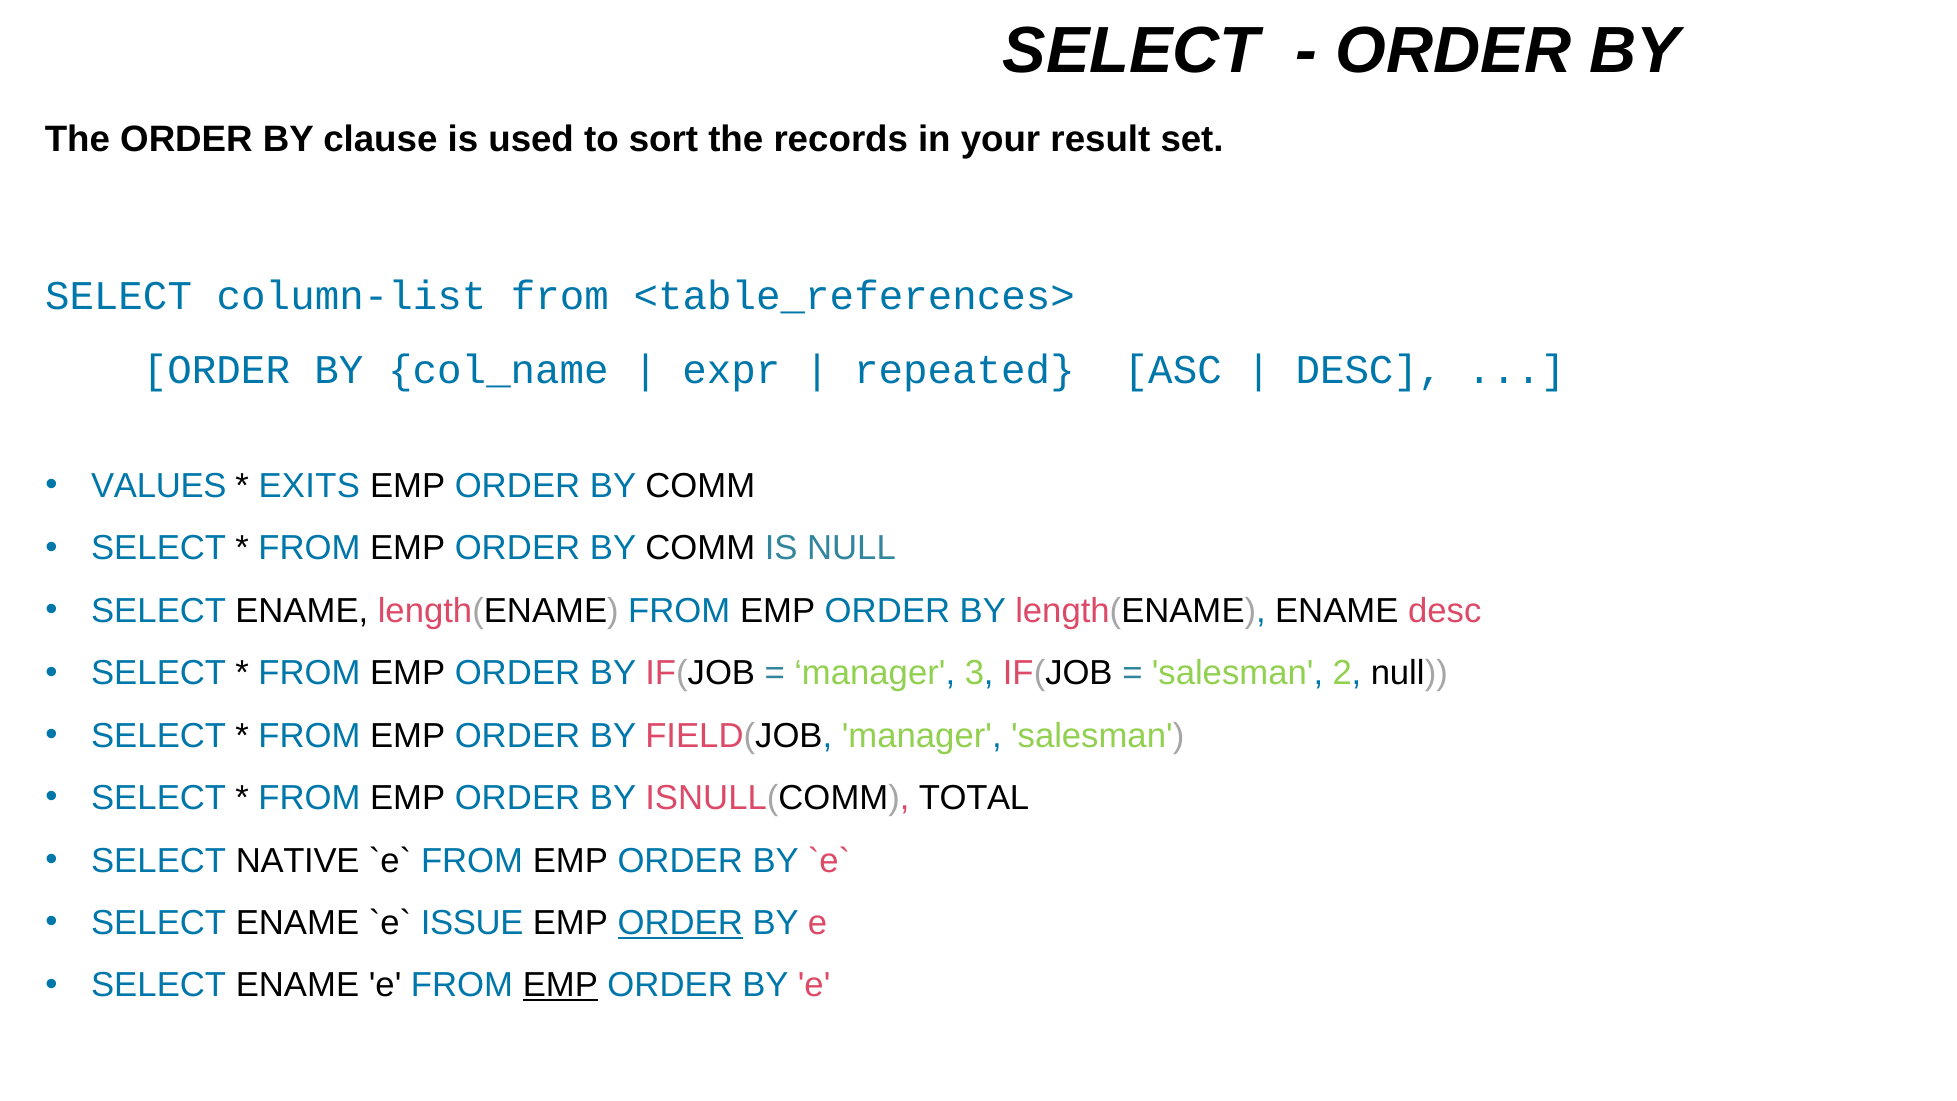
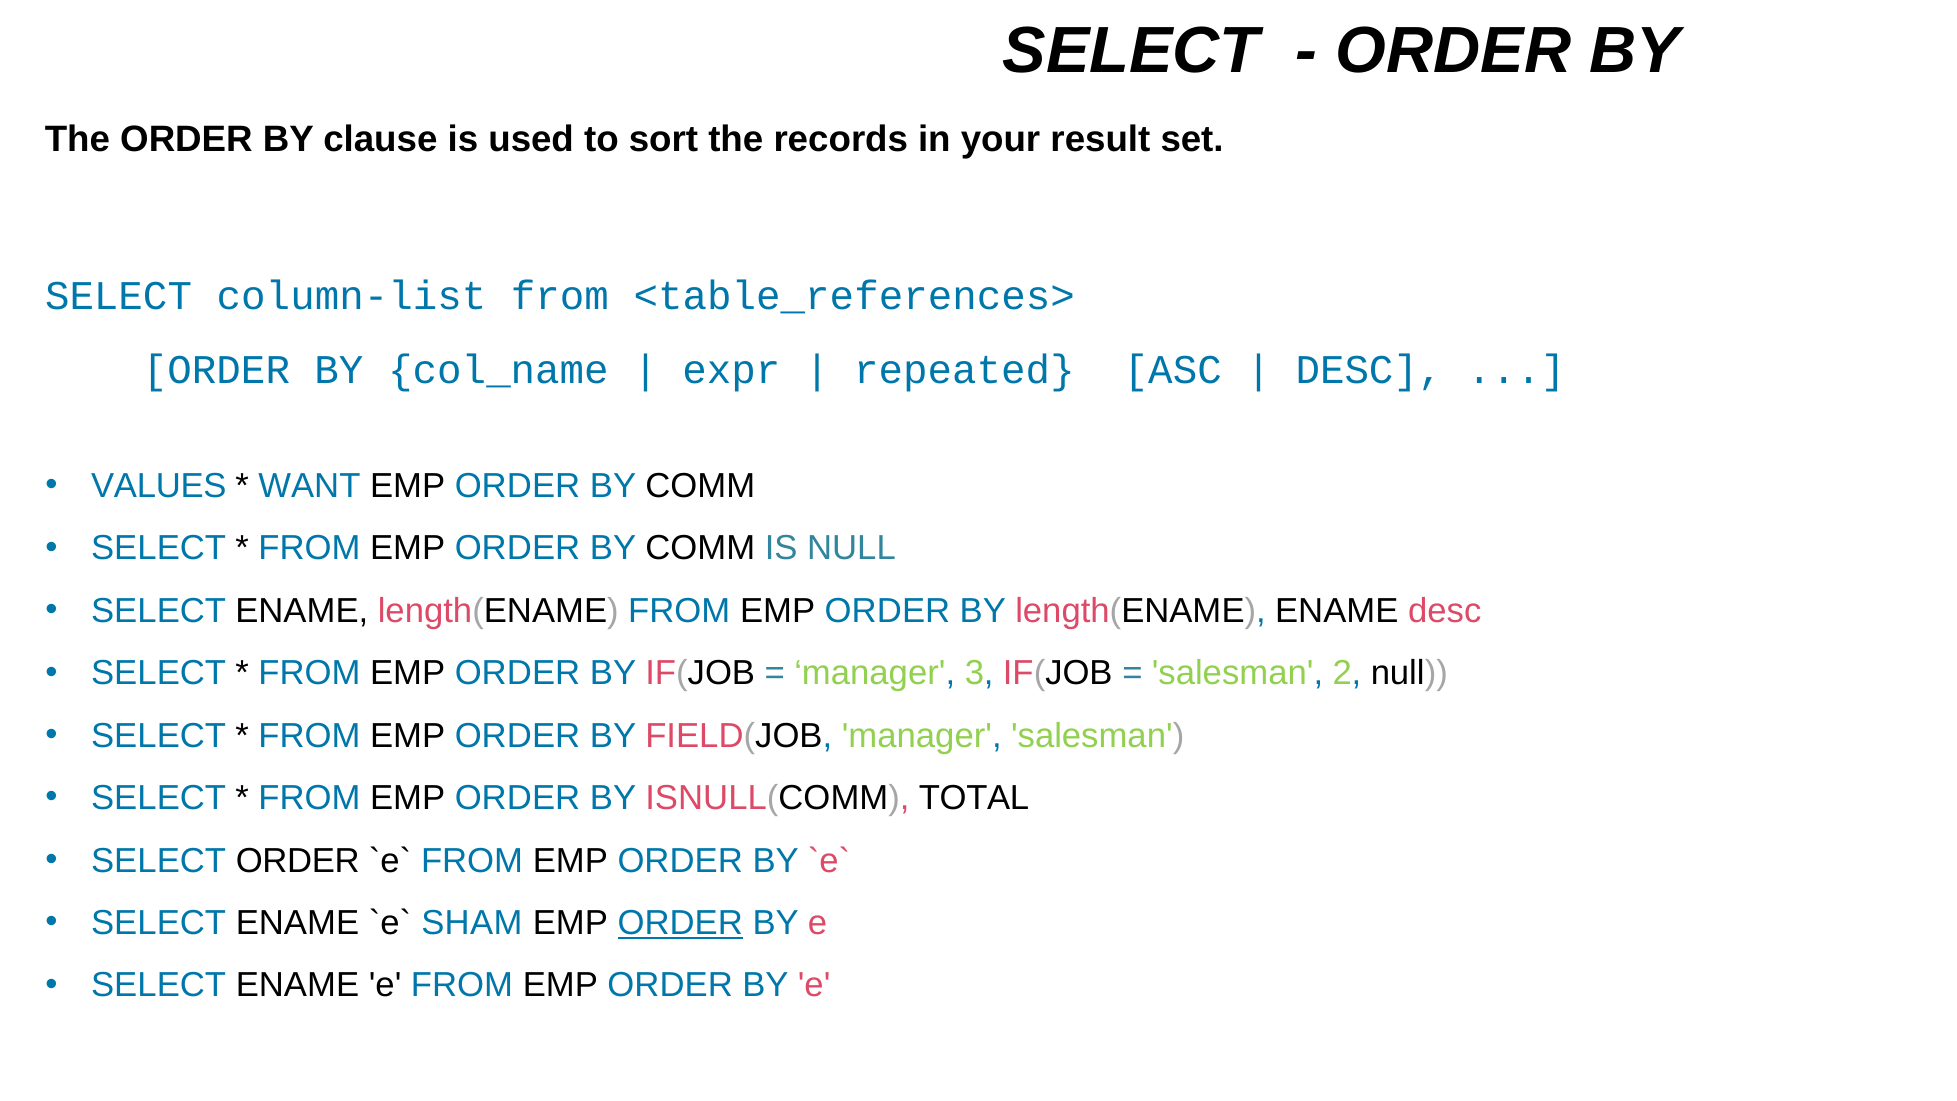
EXITS: EXITS -> WANT
SELECT NATIVE: NATIVE -> ORDER
ISSUE: ISSUE -> SHAM
EMP at (560, 985) underline: present -> none
